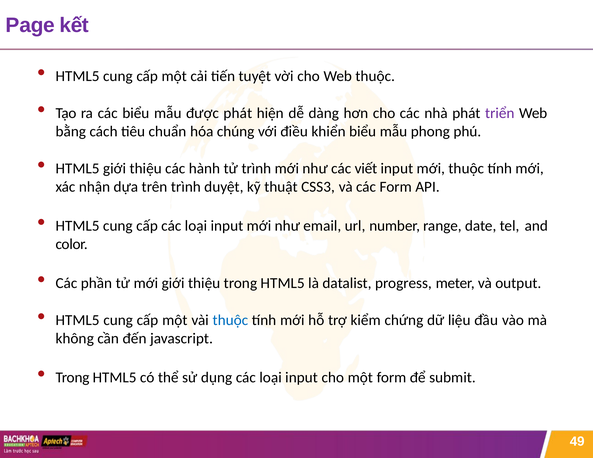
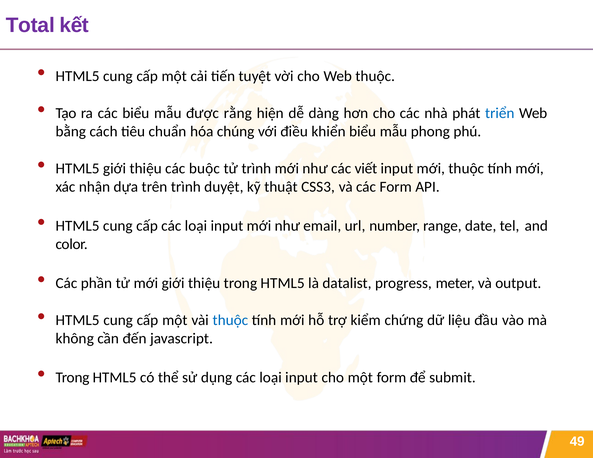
Page: Page -> Total
được phát: phát -> rằng
triển colour: purple -> blue
hành: hành -> buộc
